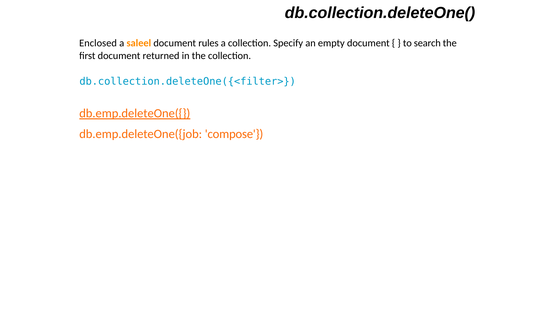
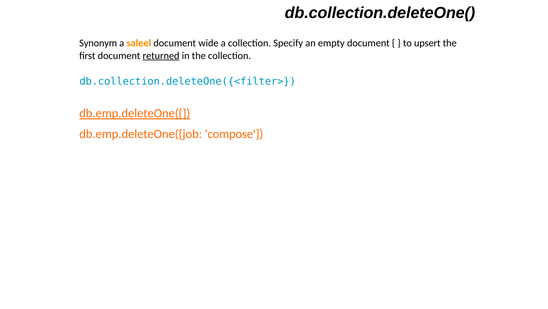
Enclosed: Enclosed -> Synonym
rules: rules -> wide
search: search -> upsert
returned underline: none -> present
